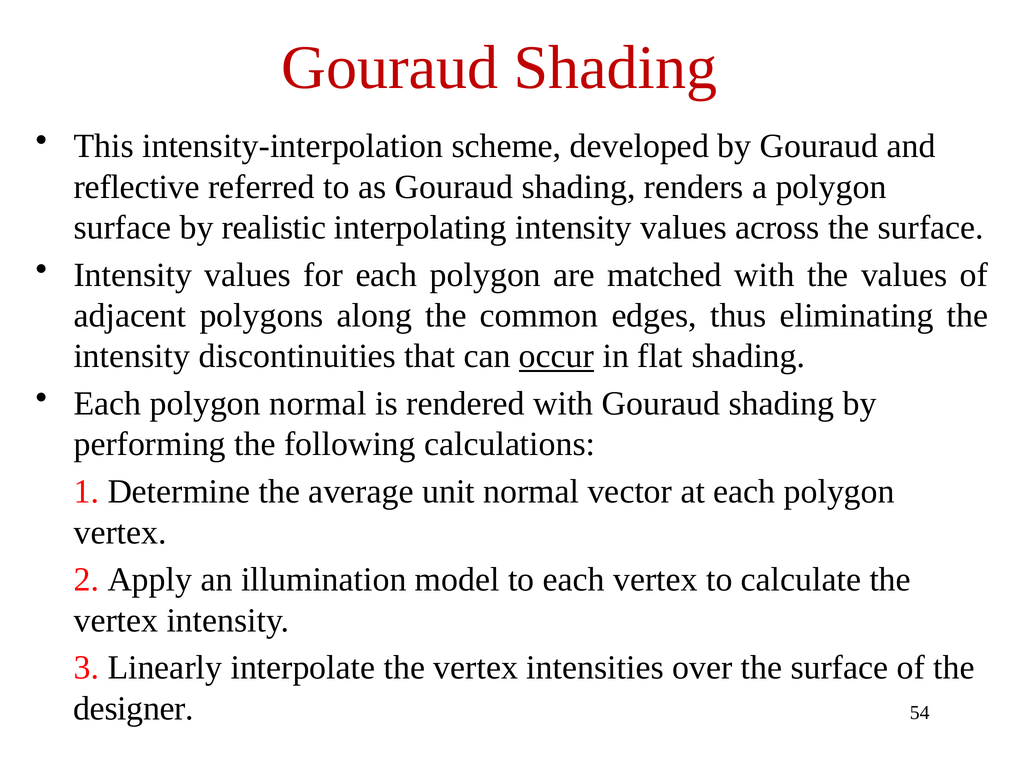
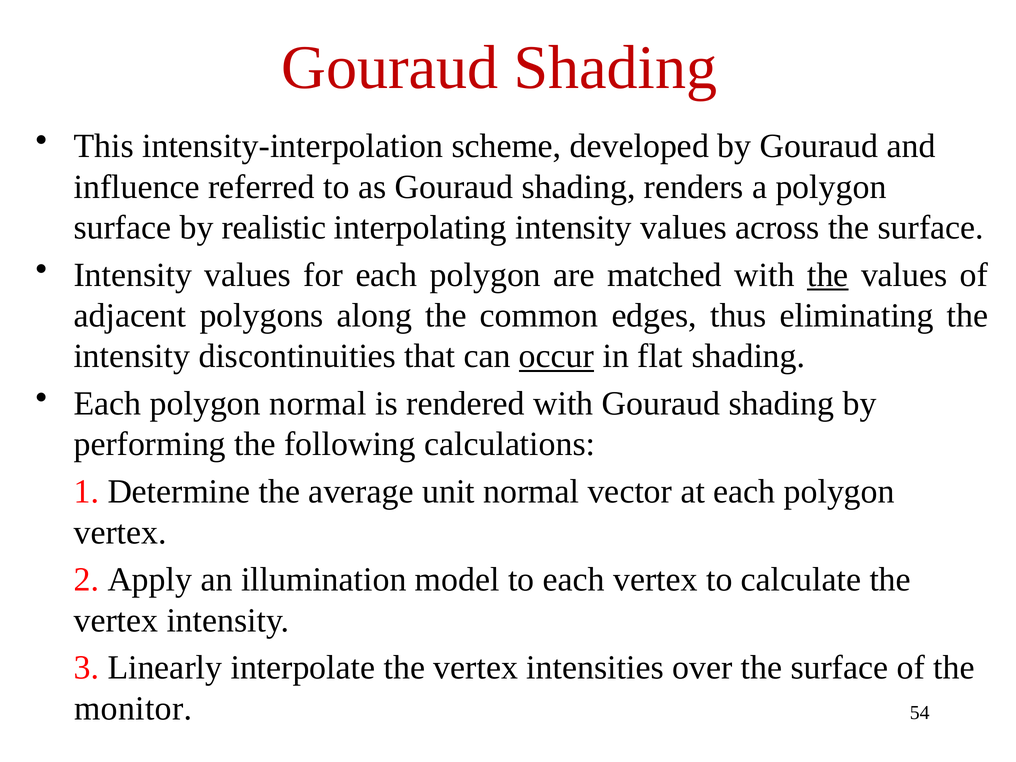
reflective: reflective -> influence
the at (828, 275) underline: none -> present
designer: designer -> monitor
